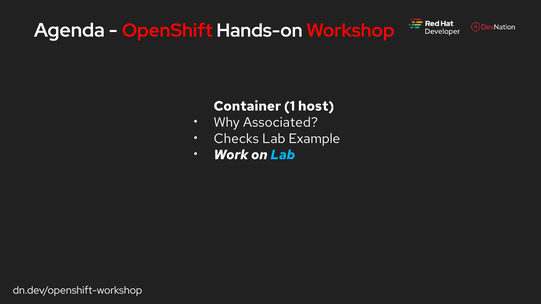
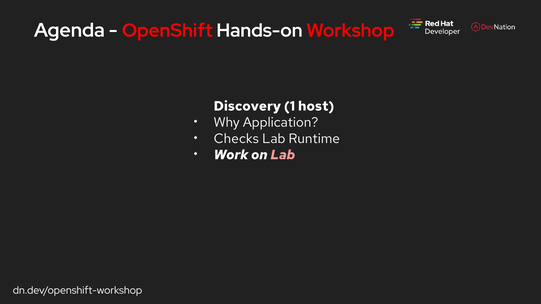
Container: Container -> Discovery
Associated: Associated -> Application
Example: Example -> Runtime
Lab at (283, 155) colour: light blue -> pink
